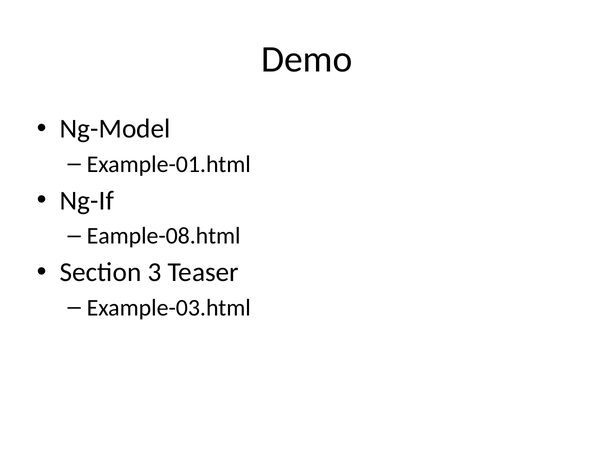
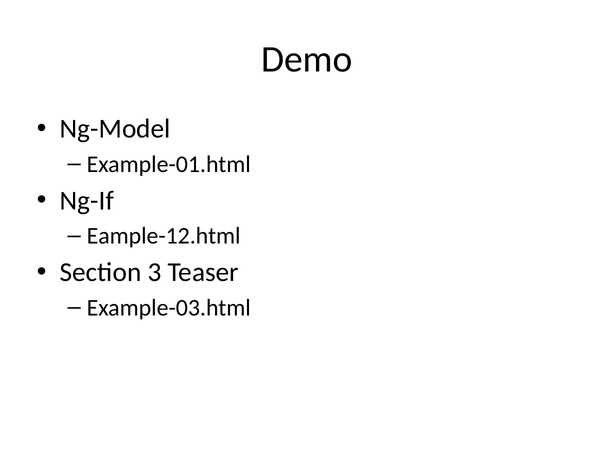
Eample-08.html: Eample-08.html -> Eample-12.html
